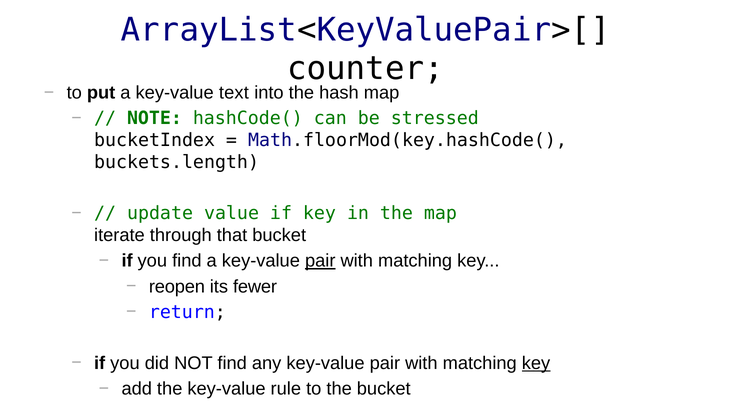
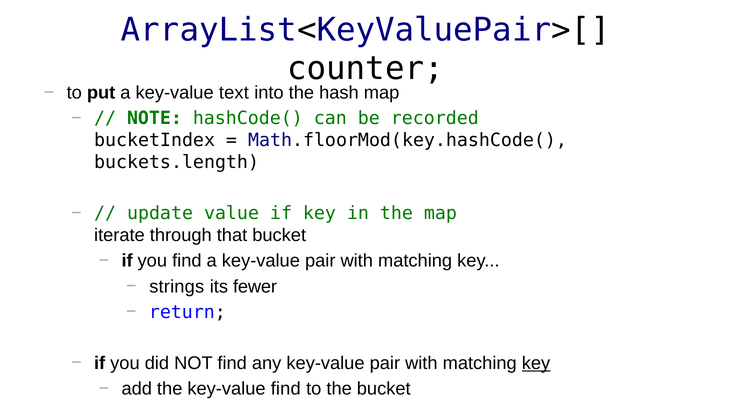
stressed: stressed -> recorded
pair at (320, 261) underline: present -> none
reopen: reopen -> strings
key-value rule: rule -> find
